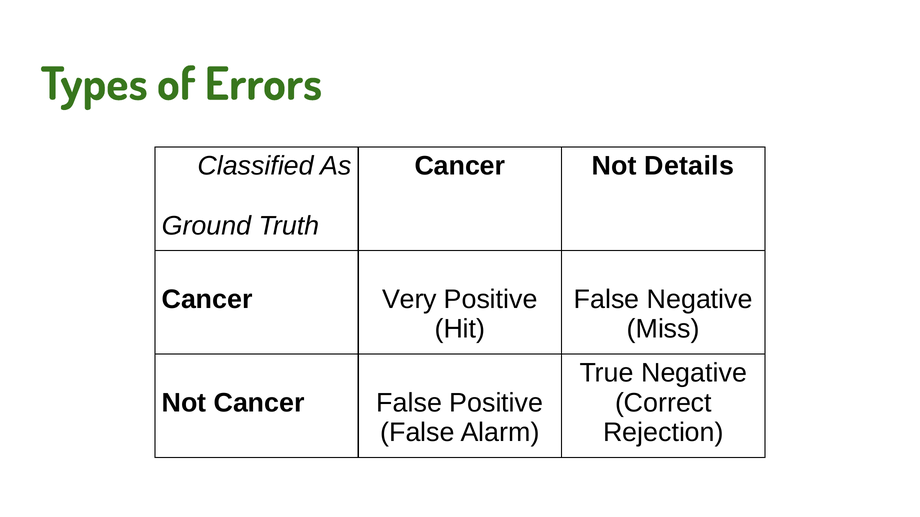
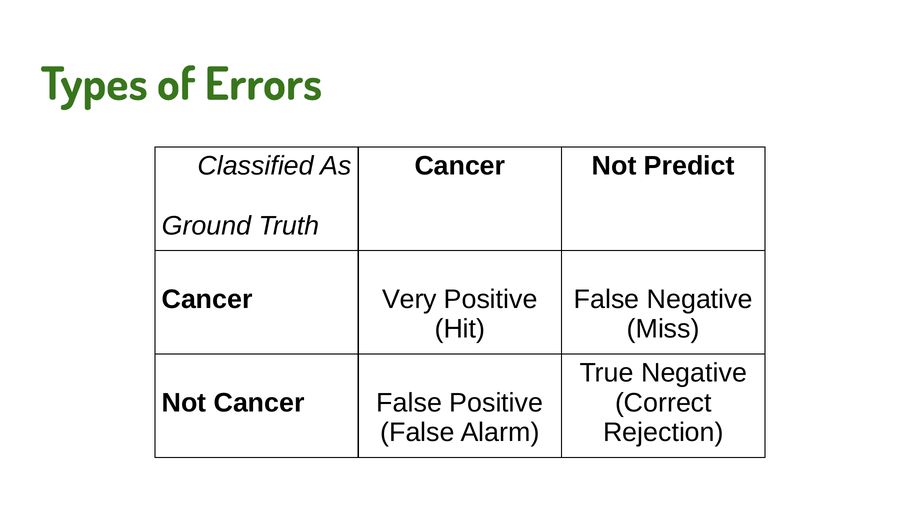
Details: Details -> Predict
